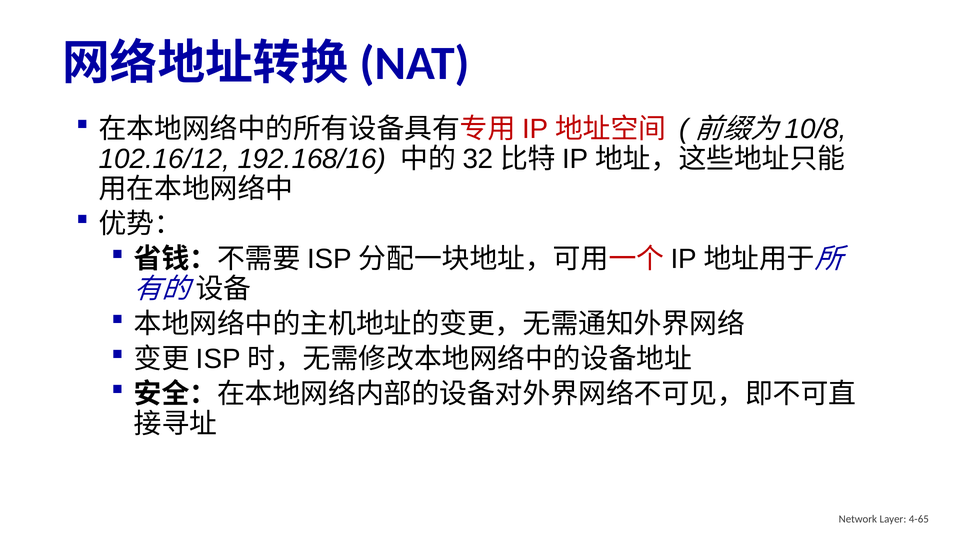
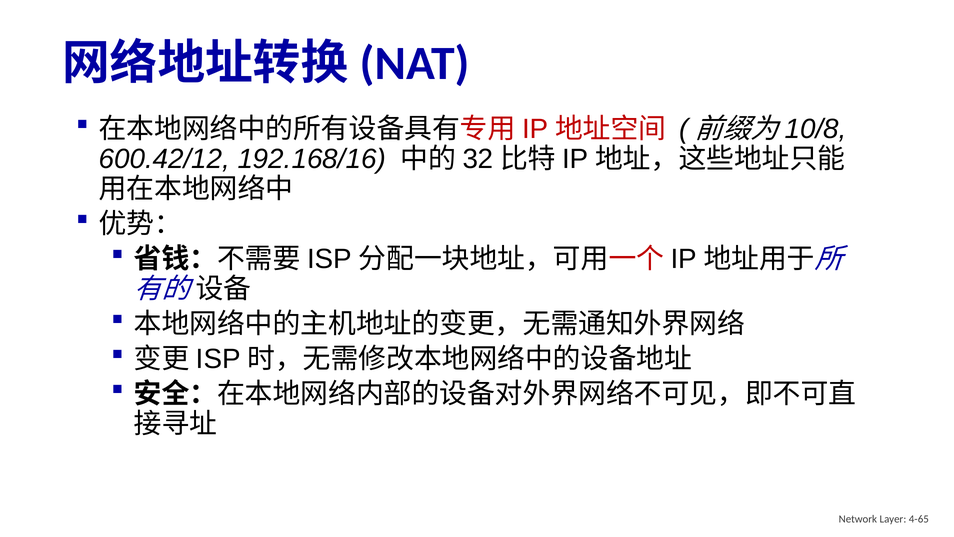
102.16/12: 102.16/12 -> 600.42/12
